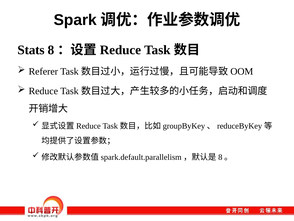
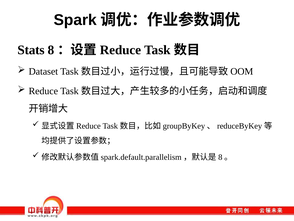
Referer: Referer -> Dataset
